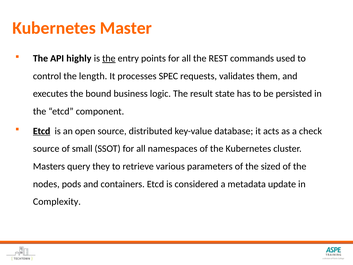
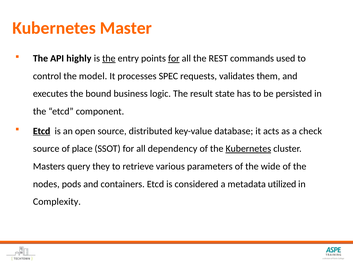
for at (174, 58) underline: none -> present
length: length -> model
small: small -> place
namespaces: namespaces -> dependency
Kubernetes at (248, 149) underline: none -> present
sized: sized -> wide
update: update -> utilized
